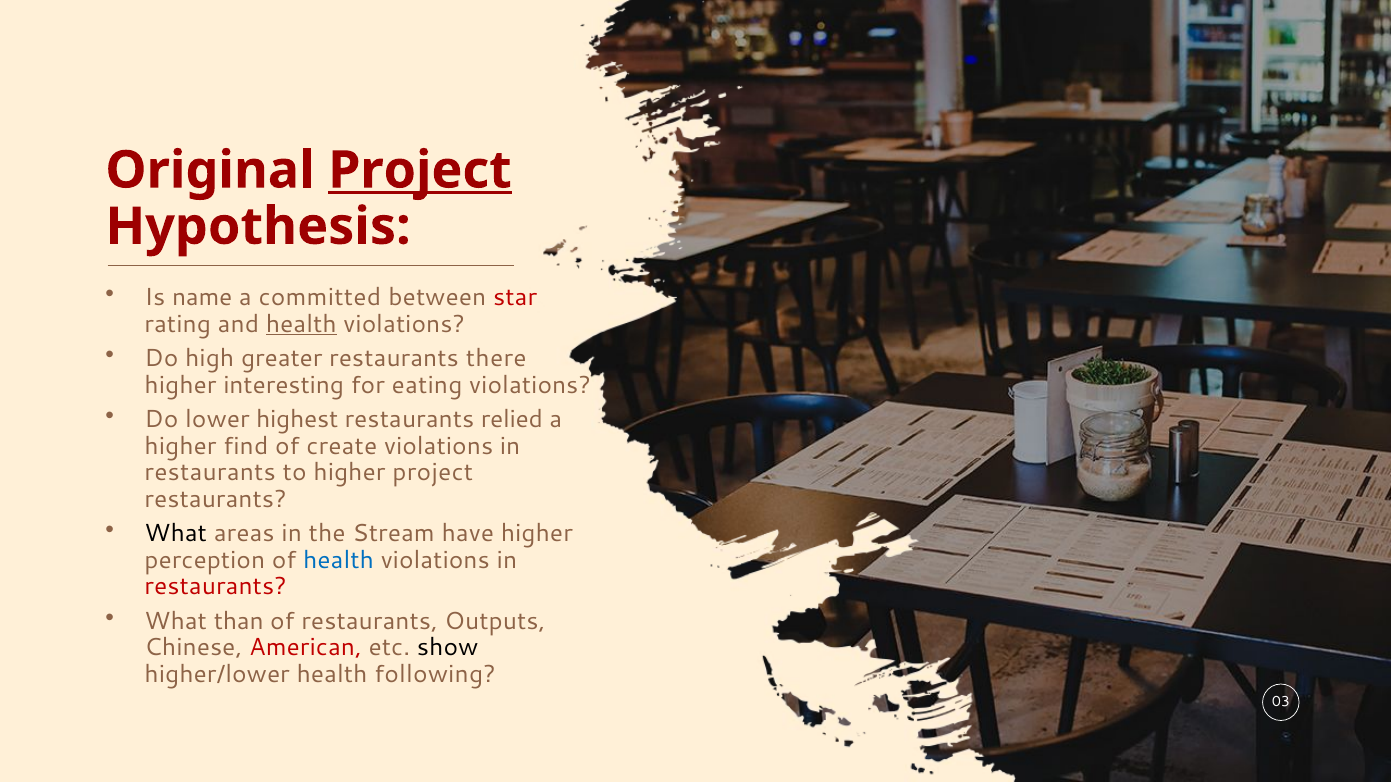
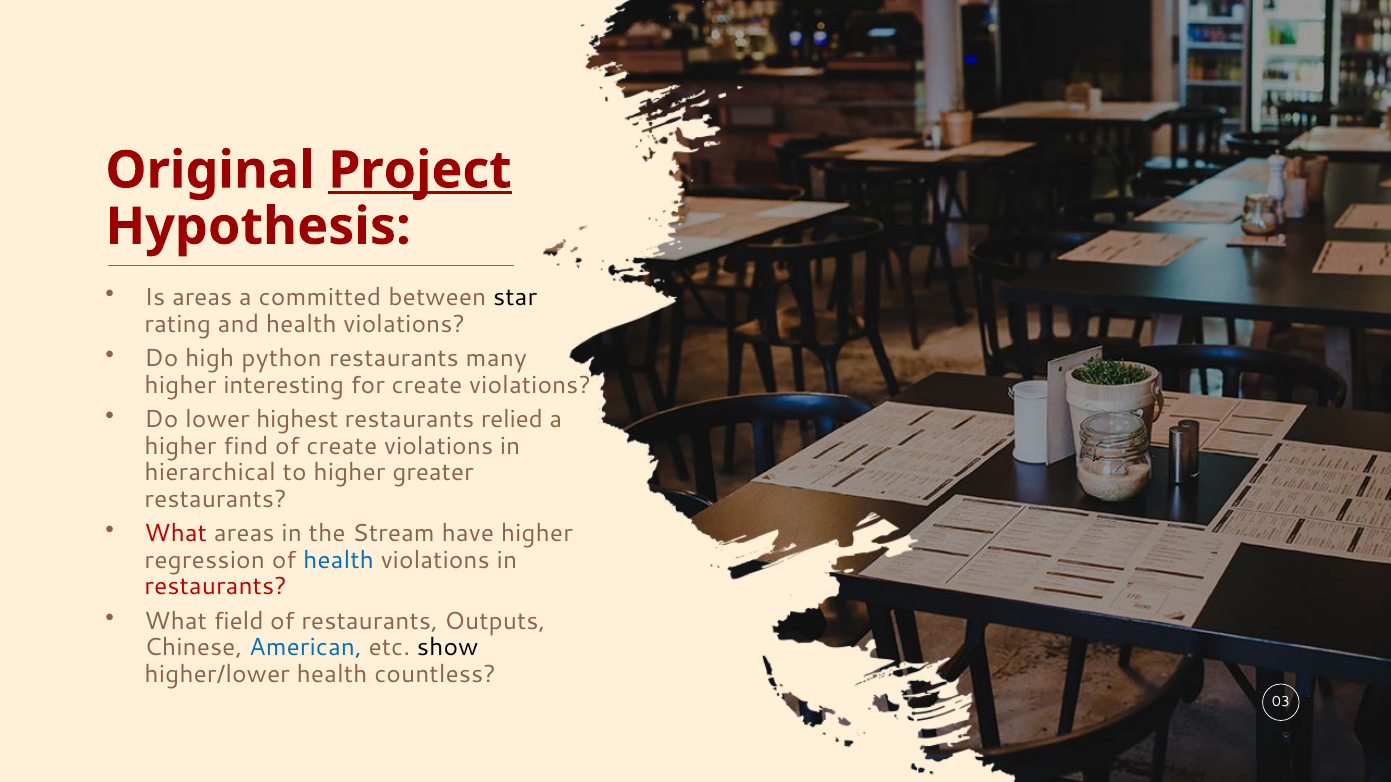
Is name: name -> areas
star colour: red -> black
health at (301, 324) underline: present -> none
greater: greater -> python
there: there -> many
for eating: eating -> create
restaurants at (210, 473): restaurants -> hierarchical
higher project: project -> greater
What at (176, 534) colour: black -> red
perception: perception -> regression
than: than -> field
American colour: red -> blue
following: following -> countless
